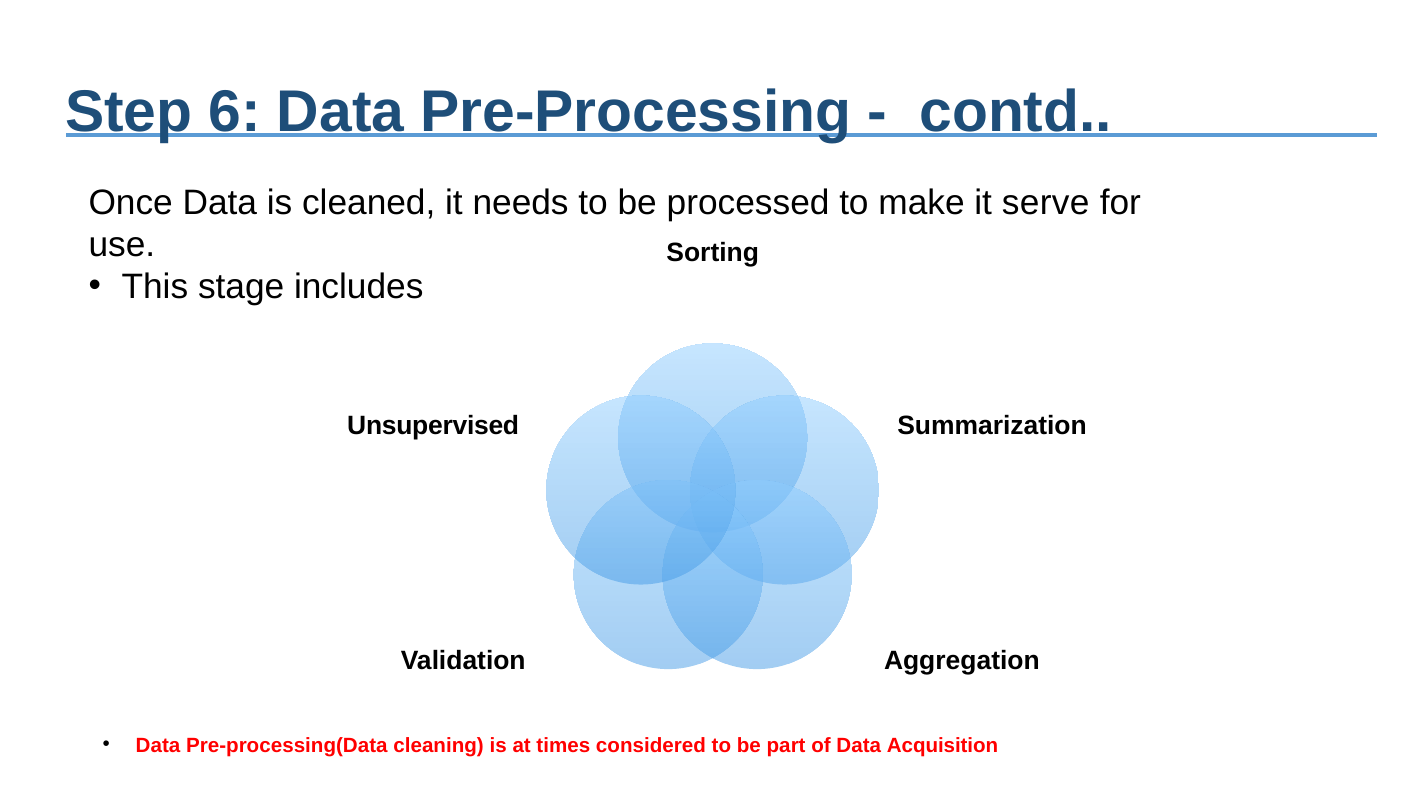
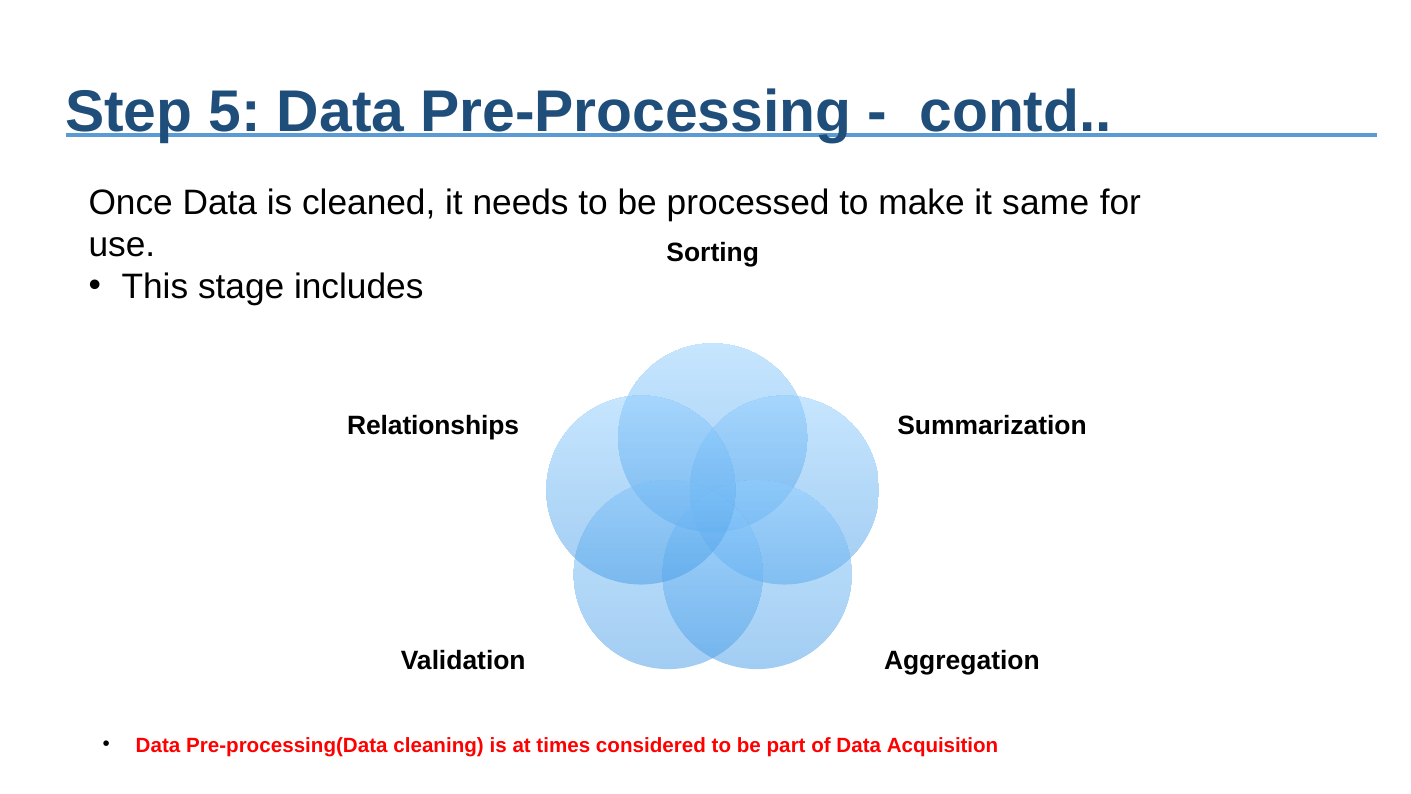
6: 6 -> 5
serve: serve -> same
Unsupervised: Unsupervised -> Relationships
